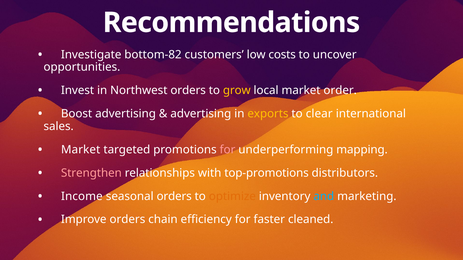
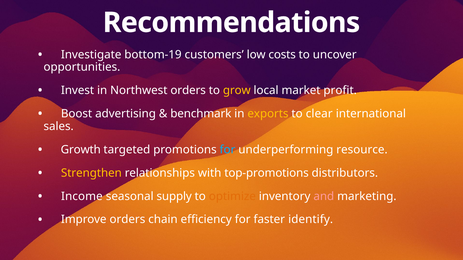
bottom-82: bottom-82 -> bottom-19
order: order -> profit
advertising at (201, 114): advertising -> benchmark
Market at (81, 150): Market -> Growth
for at (228, 150) colour: pink -> light blue
mapping: mapping -> resource
Strengthen colour: pink -> yellow
seasonal orders: orders -> supply
and colour: light blue -> pink
cleaned: cleaned -> identify
